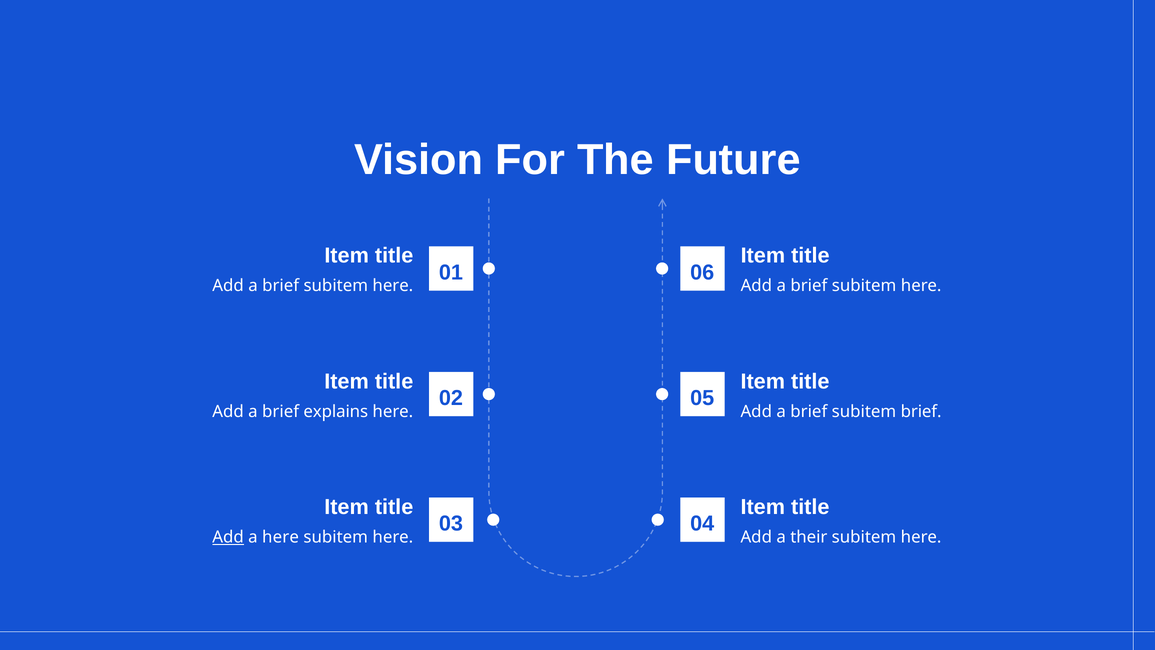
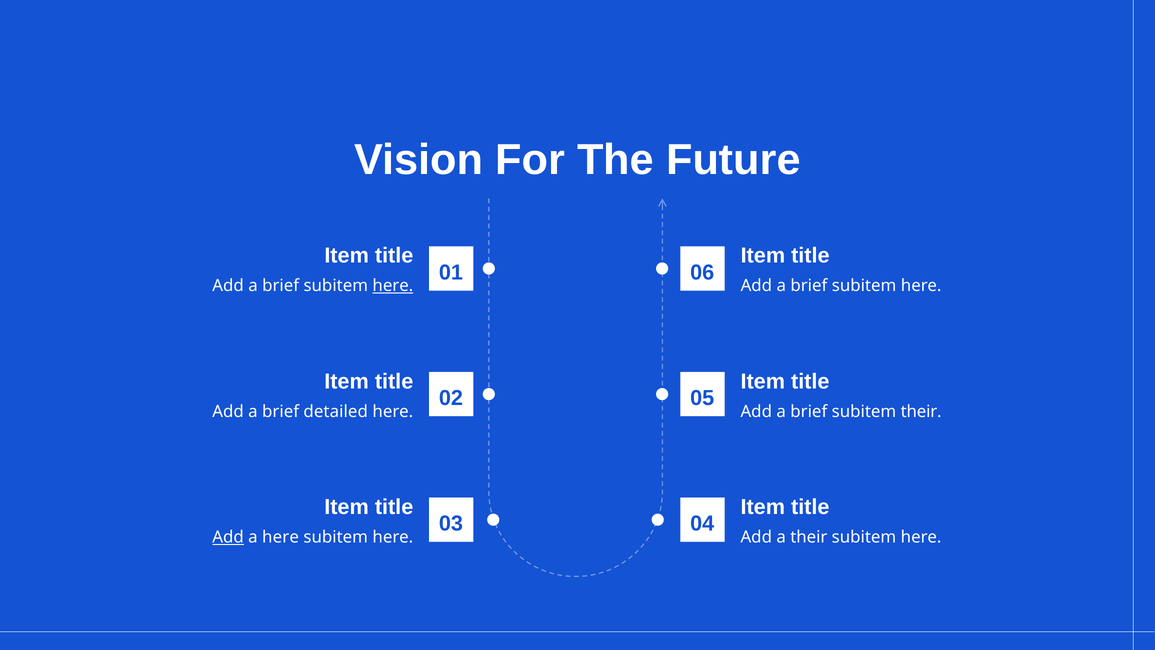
here at (393, 285) underline: none -> present
explains: explains -> detailed
subitem brief: brief -> their
